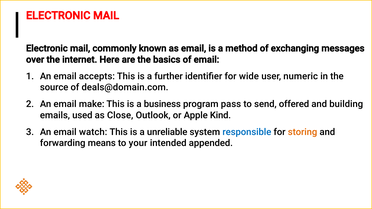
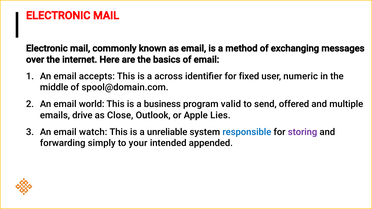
further: further -> across
wide: wide -> fixed
source: source -> middle
deals@domain.com: deals@domain.com -> spool@domain.com
make: make -> world
pass: pass -> valid
building: building -> multiple
used: used -> drive
Kind: Kind -> Lies
storing colour: orange -> purple
means: means -> simply
